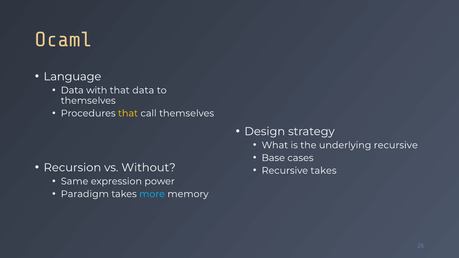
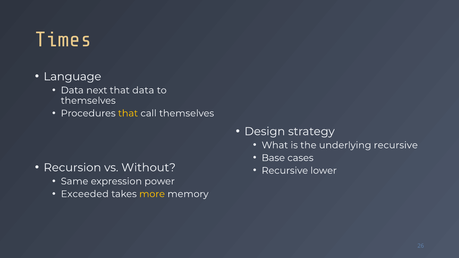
Ocaml: Ocaml -> Times
with: with -> next
Recursive takes: takes -> lower
Paradigm: Paradigm -> Exceeded
more colour: light blue -> yellow
